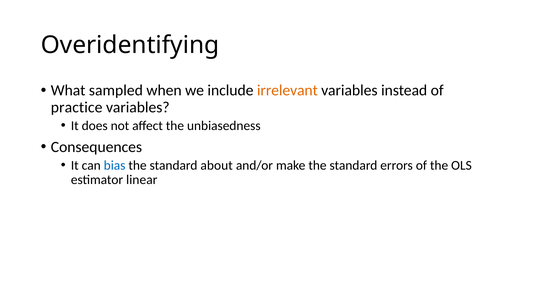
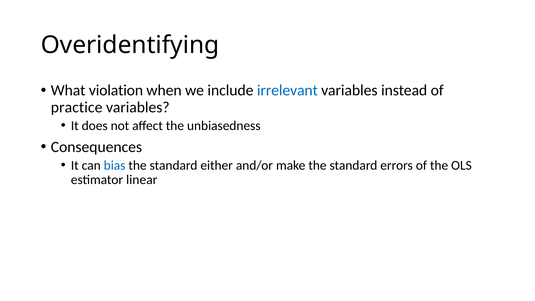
sampled: sampled -> violation
irrelevant colour: orange -> blue
about: about -> either
